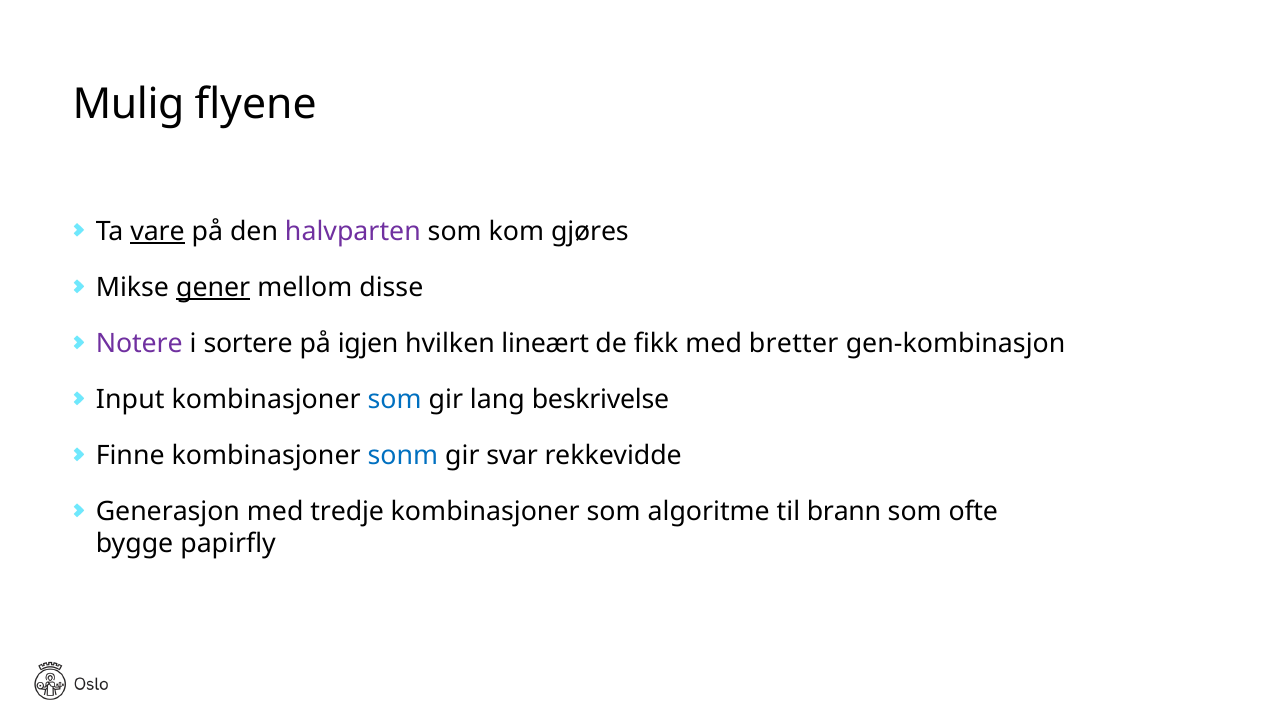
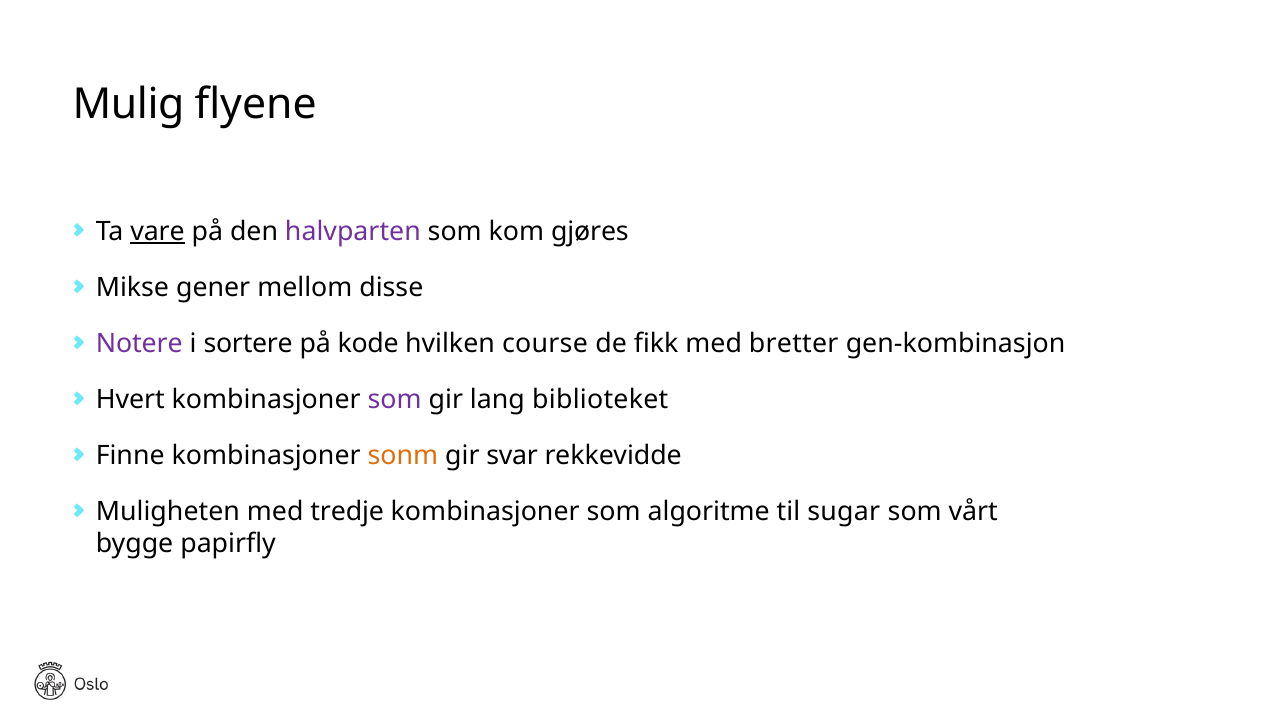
gener underline: present -> none
igjen: igjen -> kode
lineært: lineært -> course
Input: Input -> Hvert
som at (395, 400) colour: blue -> purple
beskrivelse: beskrivelse -> biblioteket
sonm colour: blue -> orange
Generasjon: Generasjon -> Muligheten
brann: brann -> sugar
ofte: ofte -> vårt
